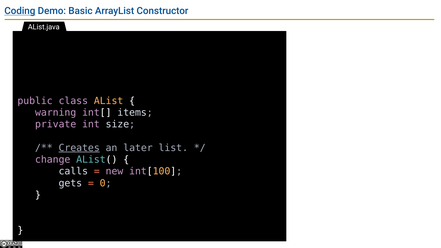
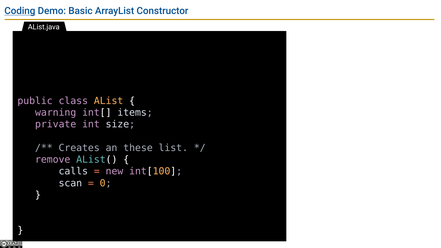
Creates underline: present -> none
later: later -> these
change: change -> remove
gets: gets -> scan
